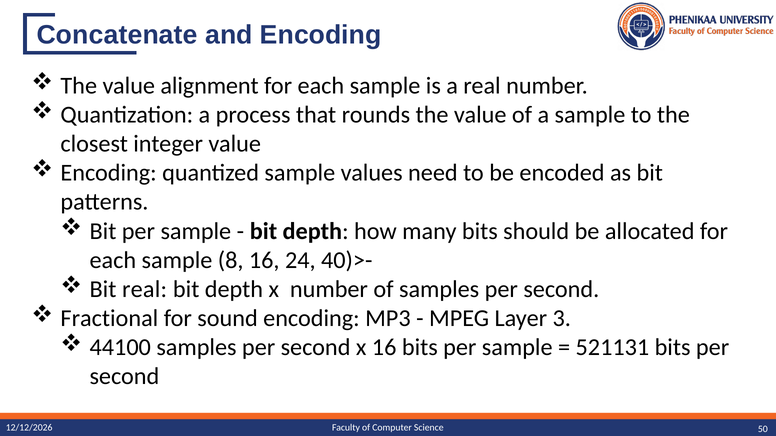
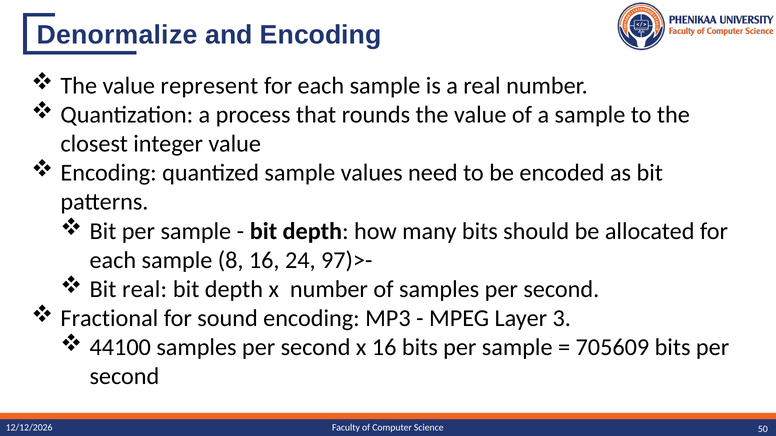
Concatenate: Concatenate -> Denormalize
alignment: alignment -> represent
40)>-: 40)>- -> 97)>-
521131: 521131 -> 705609
